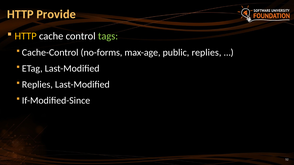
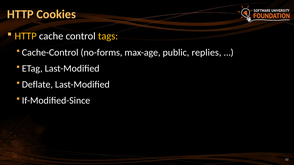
Provide: Provide -> Cookies
tags colour: light green -> yellow
Replies at (37, 85): Replies -> Deflate
